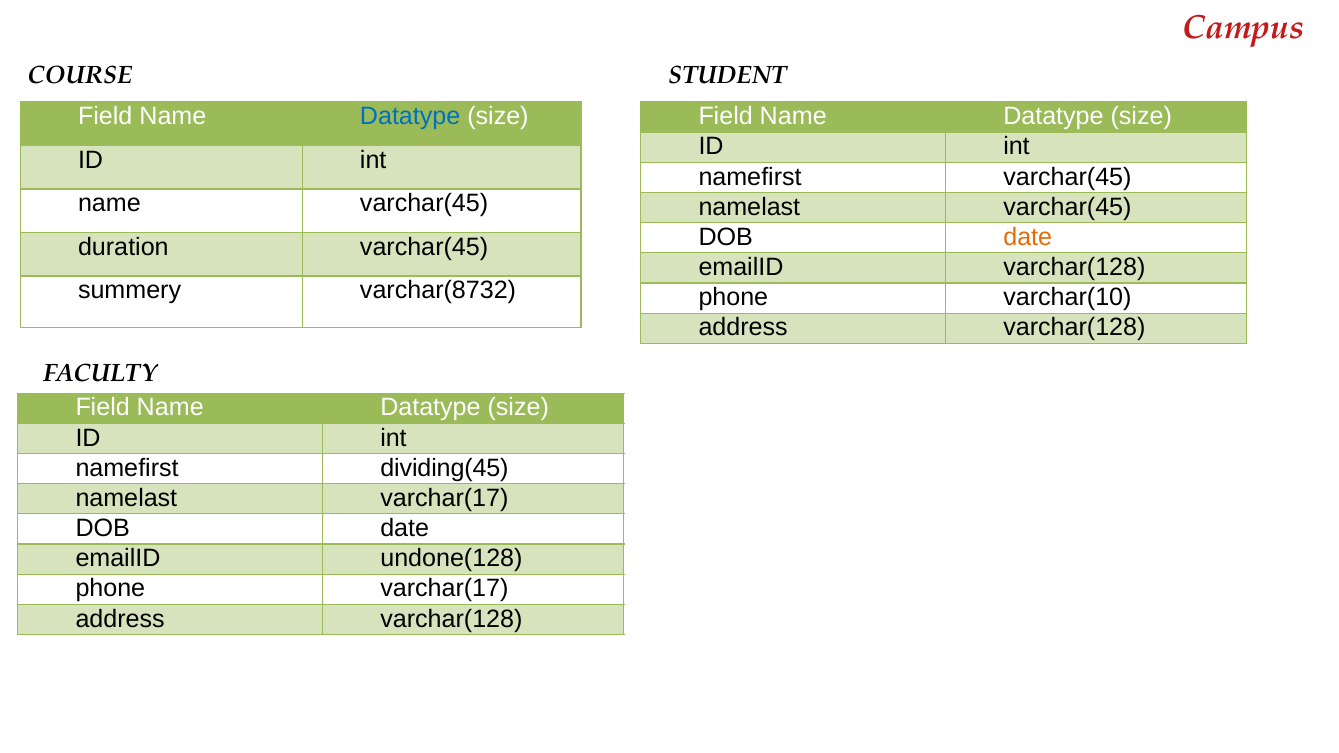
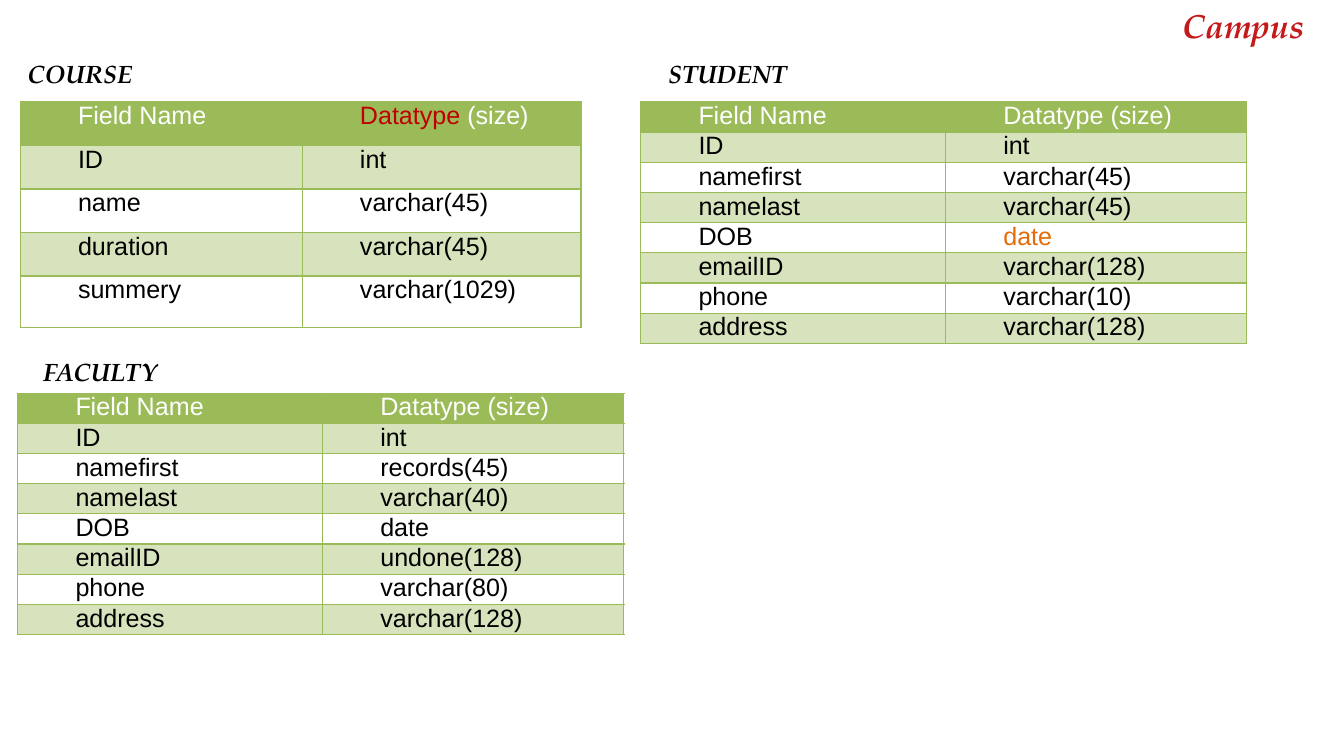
Datatype at (410, 117) colour: blue -> red
varchar(8732: varchar(8732 -> varchar(1029
dividing(45: dividing(45 -> records(45
namelast varchar(17: varchar(17 -> varchar(40
phone varchar(17: varchar(17 -> varchar(80
